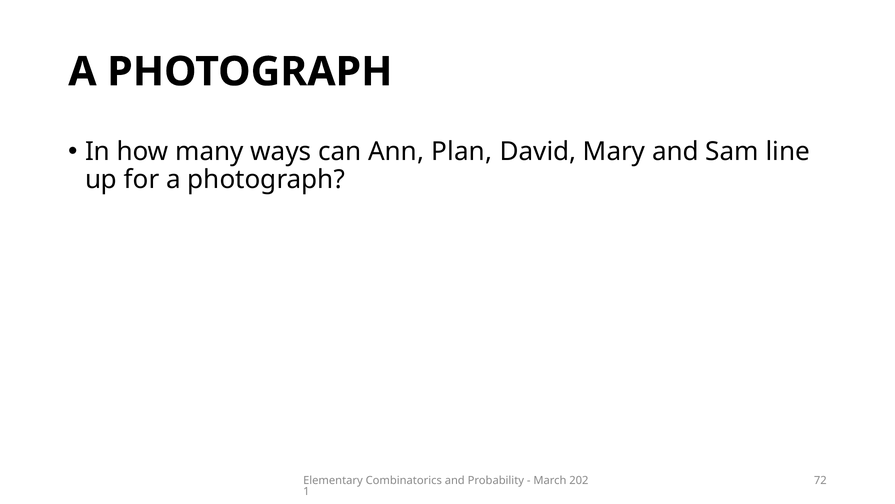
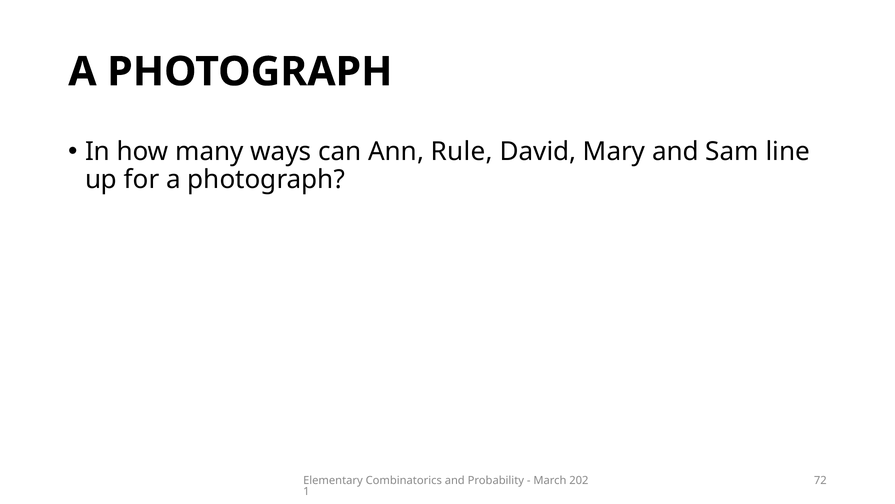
Plan: Plan -> Rule
